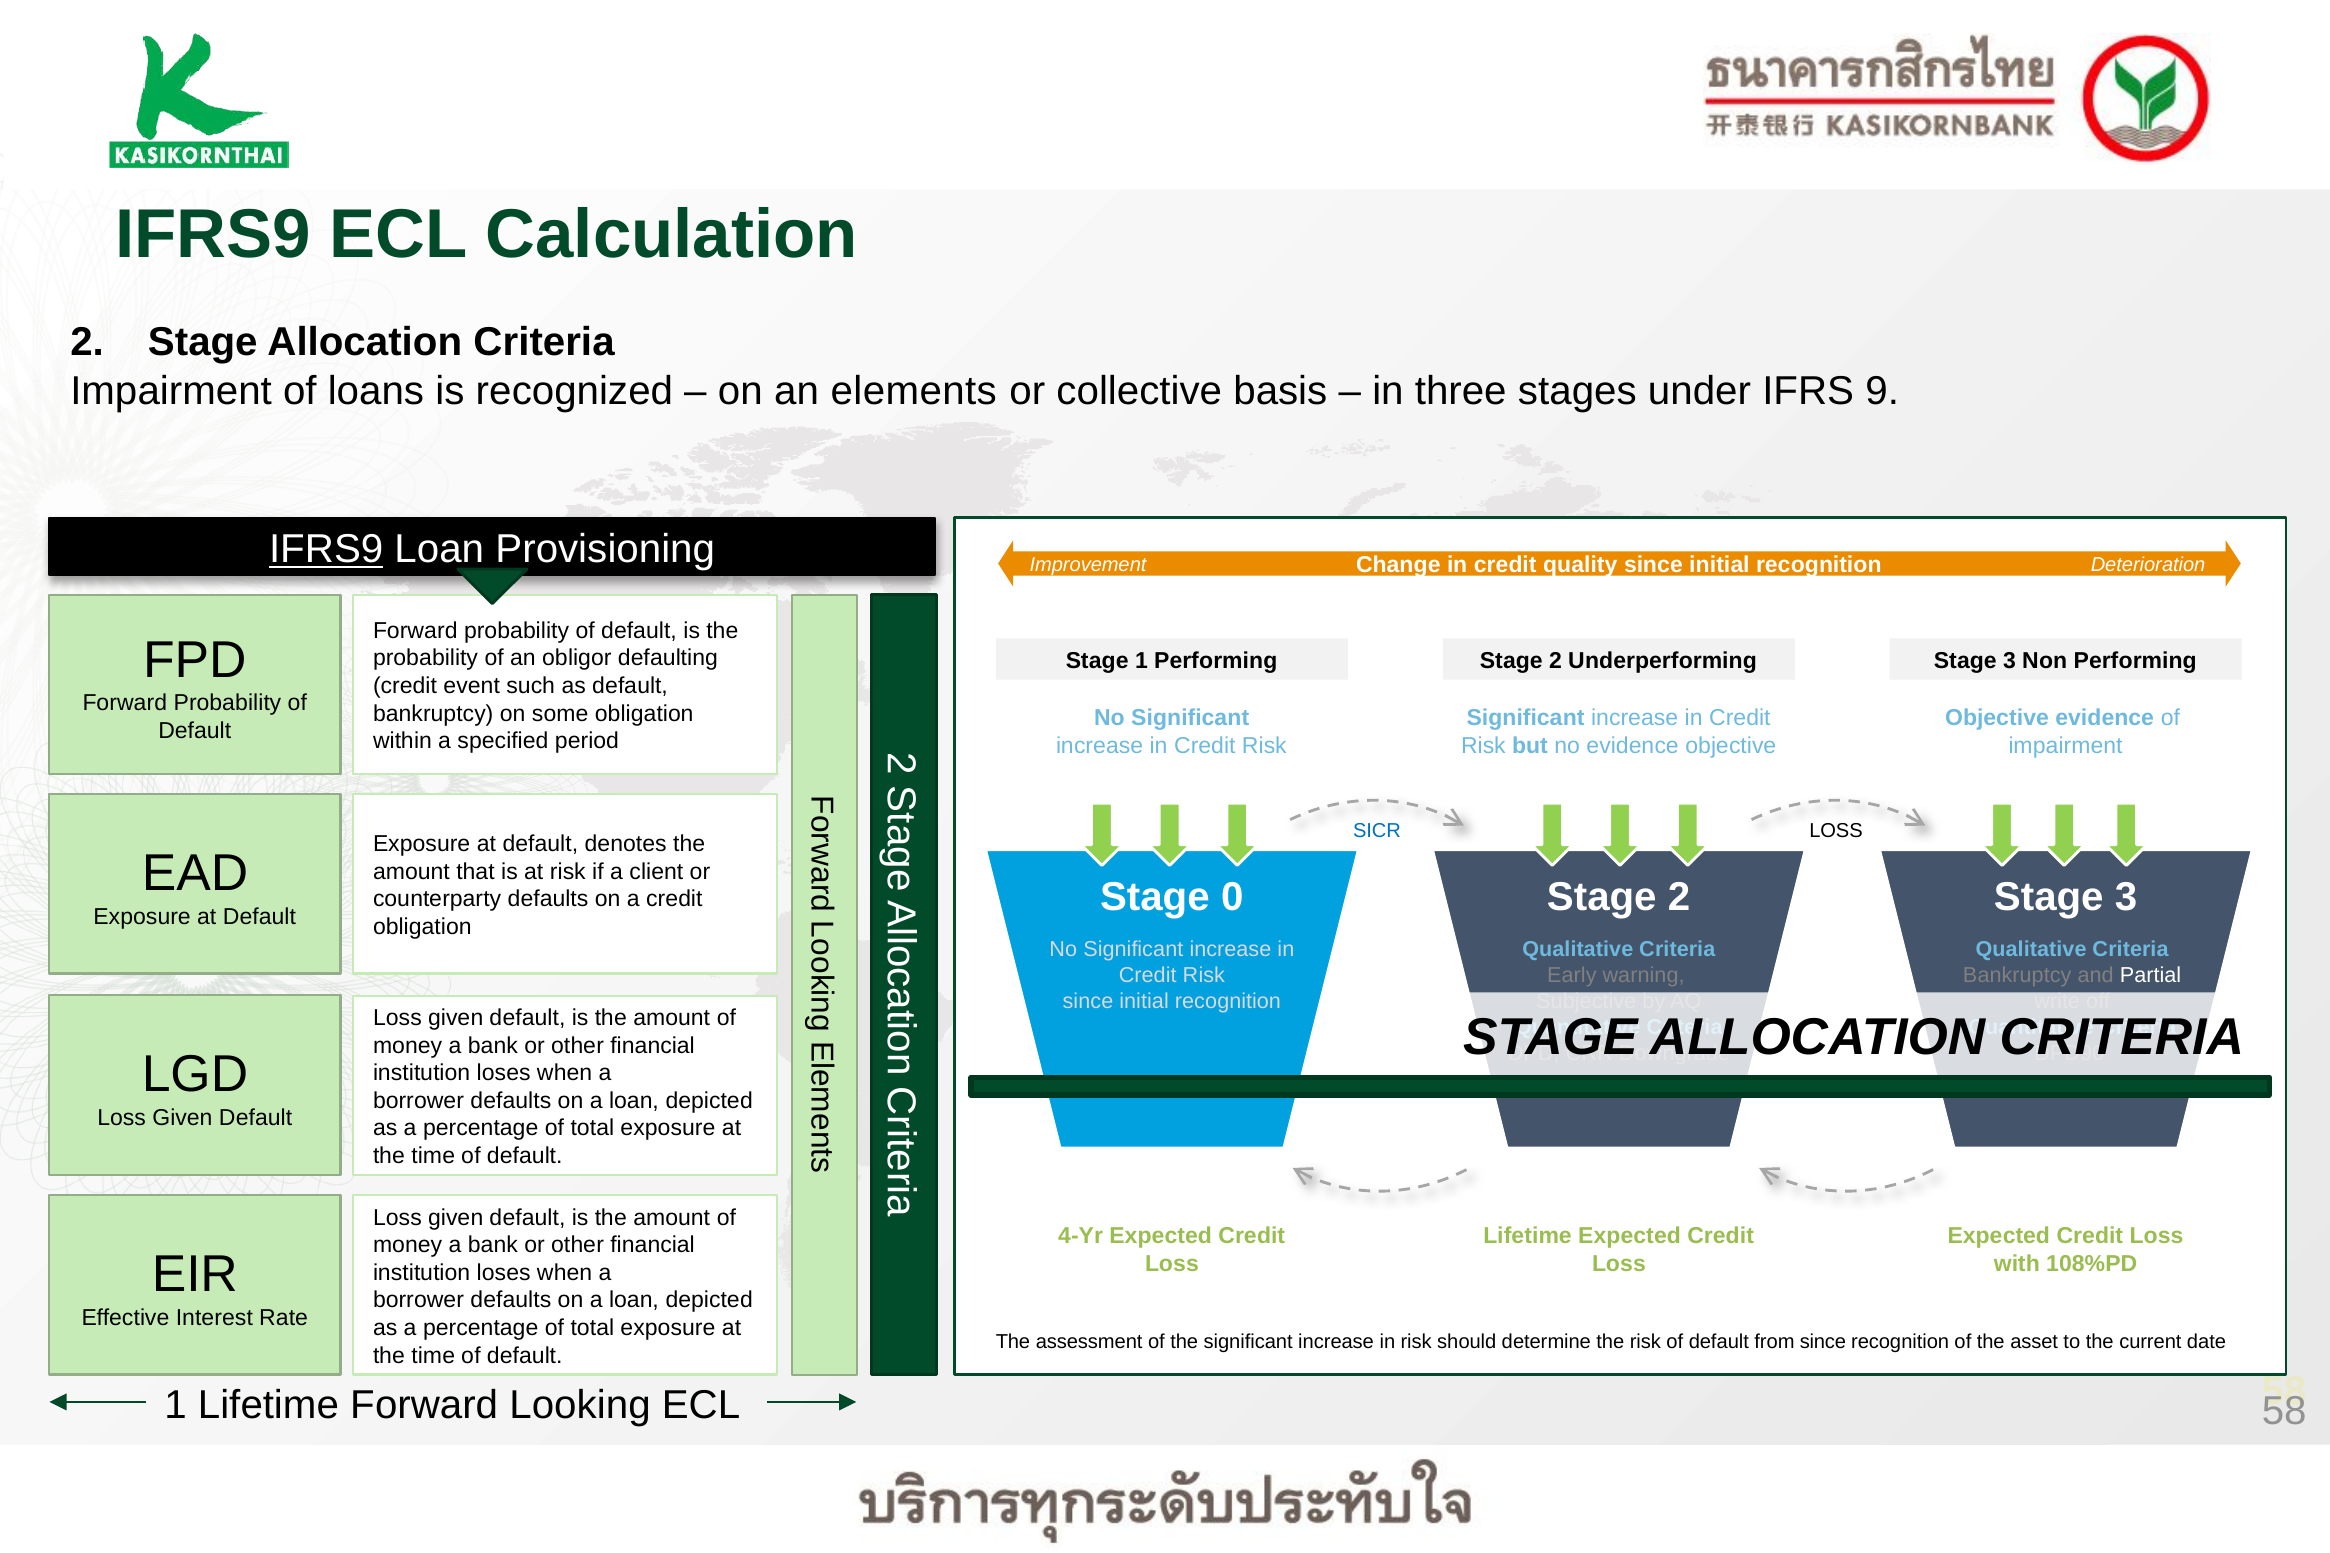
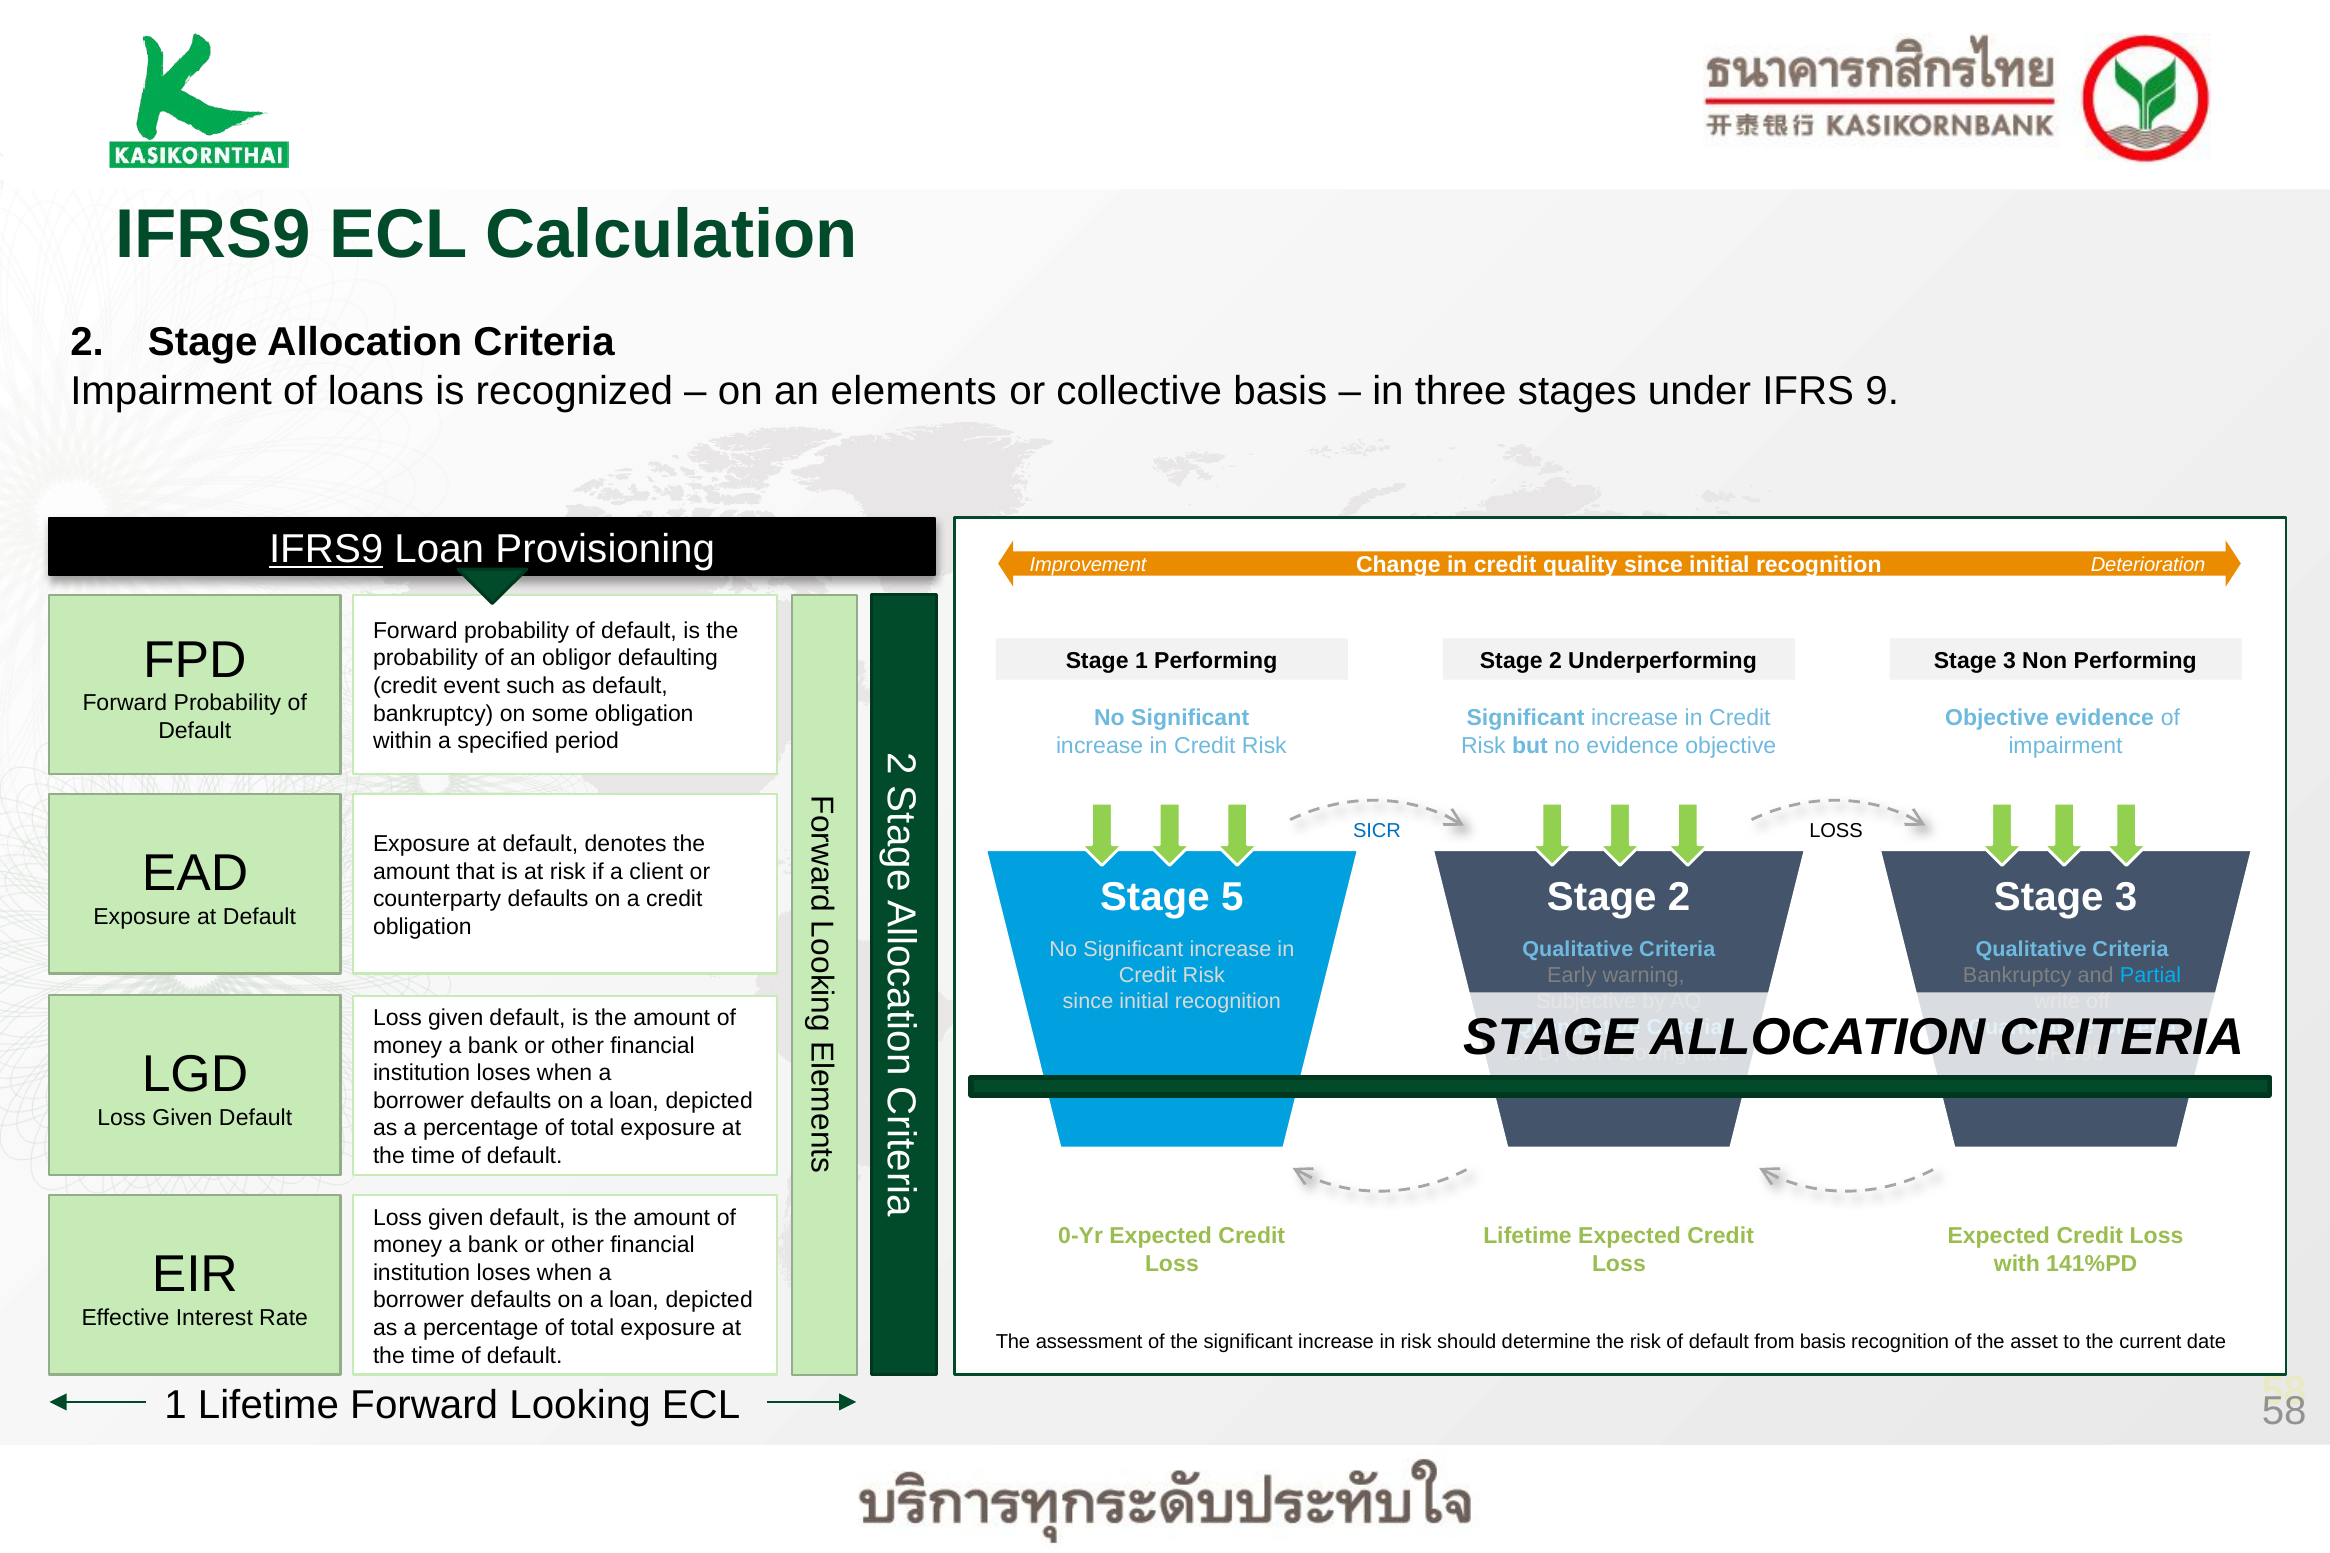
0: 0 -> 5
Partial colour: white -> light blue
4-Yr: 4-Yr -> 0-Yr
108%PD: 108%PD -> 141%PD
from since: since -> basis
